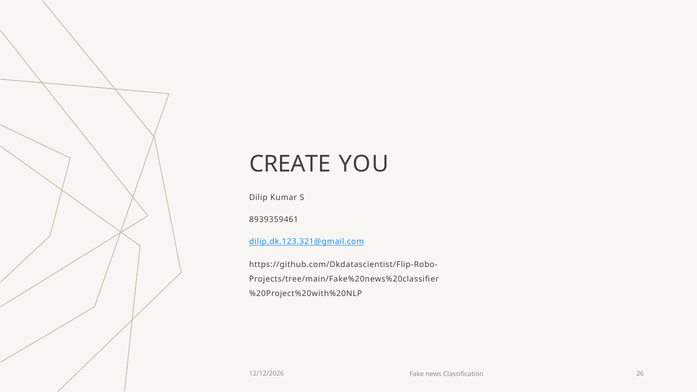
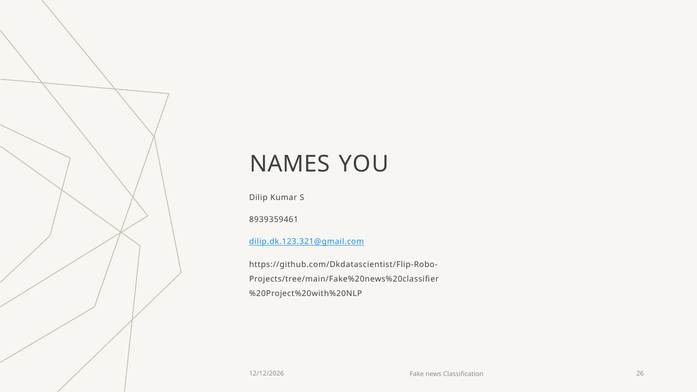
CREATE: CREATE -> NAMES
